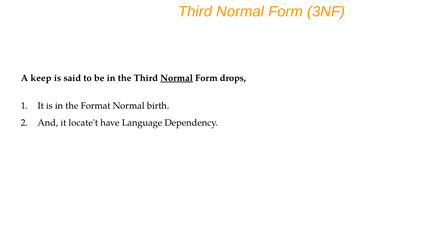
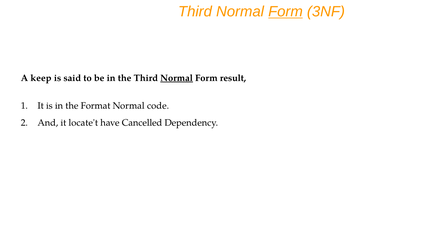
Form at (285, 12) underline: none -> present
drops: drops -> result
birth: birth -> code
Language: Language -> Cancelled
